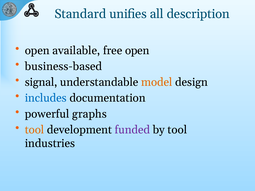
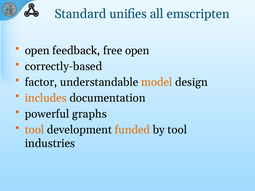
description: description -> emscripten
available: available -> feedback
business-based: business-based -> correctly-based
signal: signal -> factor
includes colour: blue -> orange
funded colour: purple -> orange
